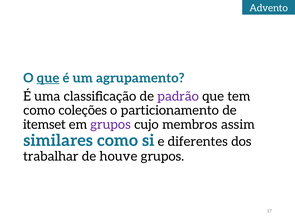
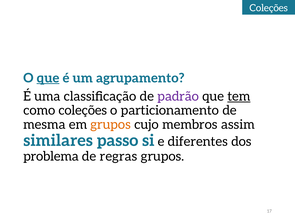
Advento at (269, 8): Advento -> Coleções
tem underline: none -> present
itemset: itemset -> mesma
grupos at (111, 125) colour: purple -> orange
similares como: como -> passo
trabalhar: trabalhar -> problema
houve: houve -> regras
